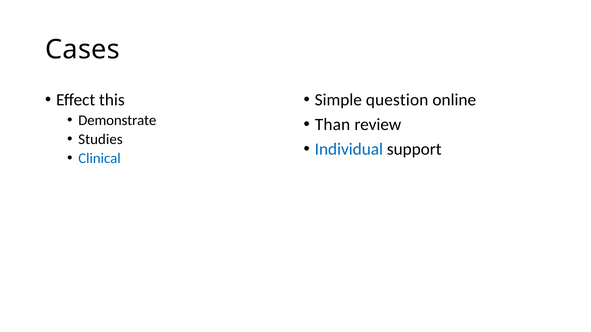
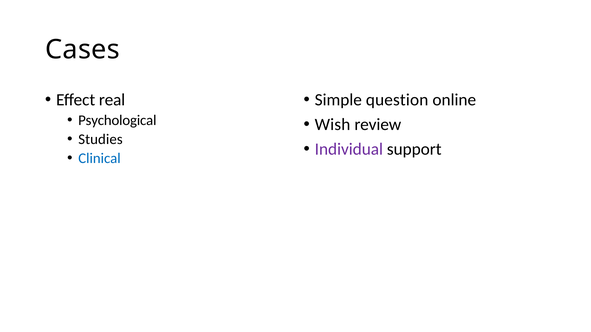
this: this -> real
Demonstrate: Demonstrate -> Psychological
Than: Than -> Wish
Individual colour: blue -> purple
